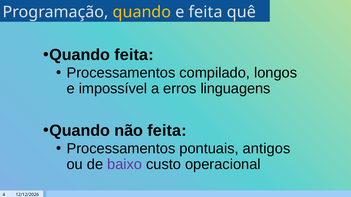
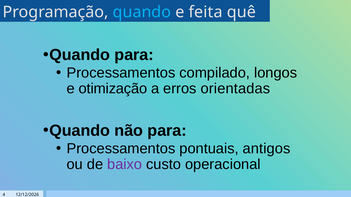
quando at (142, 12) colour: yellow -> light blue
Quando feita: feita -> para
impossível: impossível -> otimização
linguagens: linguagens -> orientadas
não feita: feita -> para
